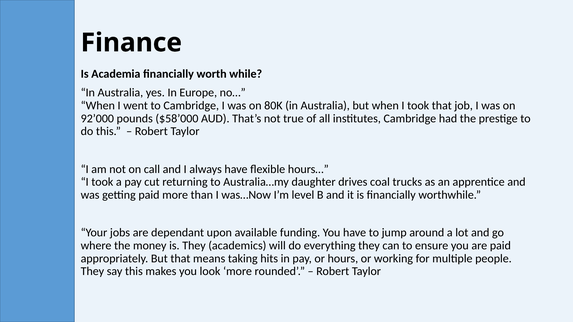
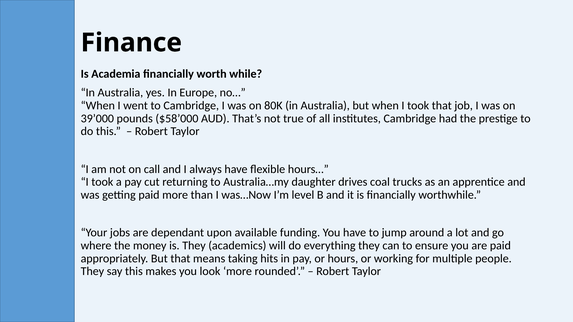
92’000: 92’000 -> 39’000
